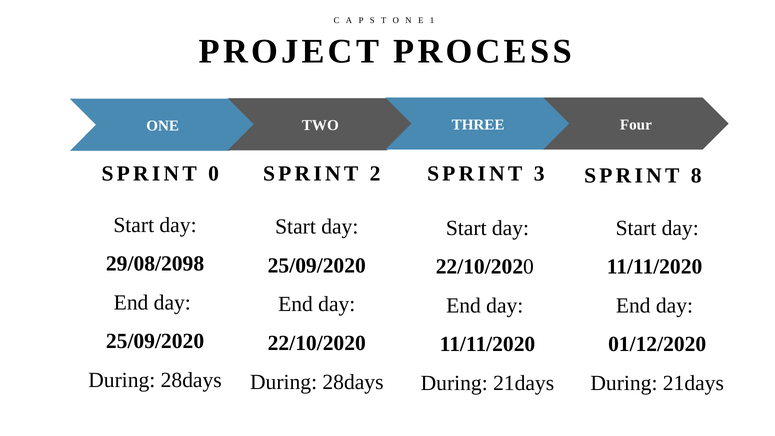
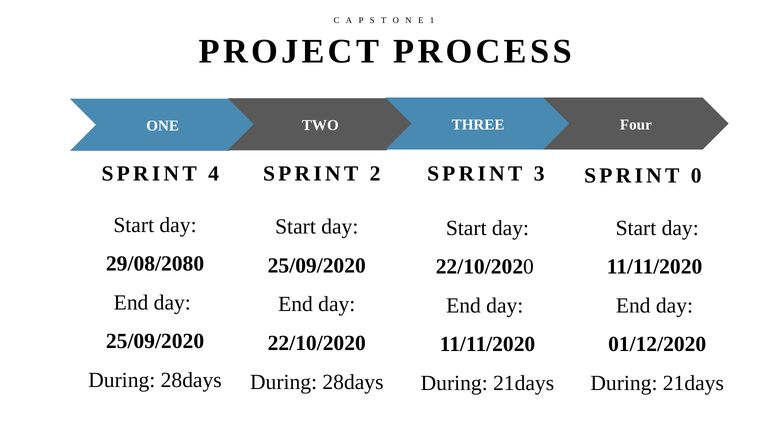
0: 0 -> 4
8: 8 -> 0
29/08/2098: 29/08/2098 -> 29/08/2080
